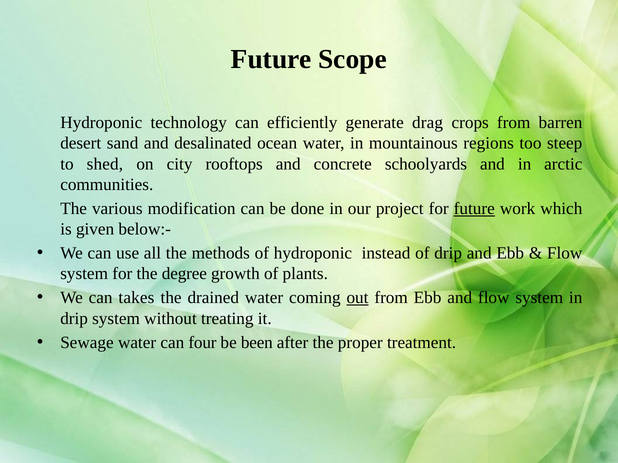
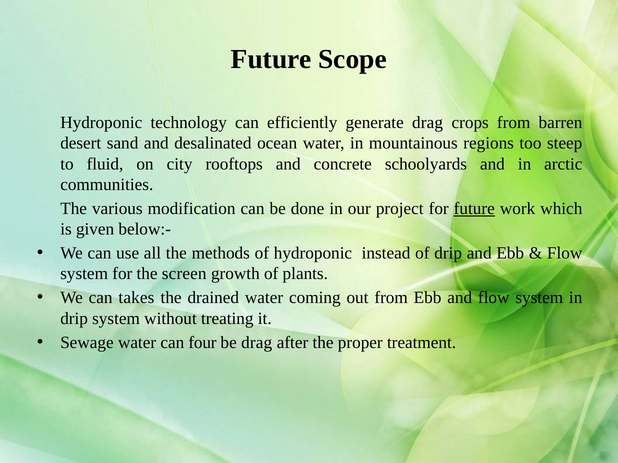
shed: shed -> fluid
degree: degree -> screen
out underline: present -> none
be been: been -> drag
